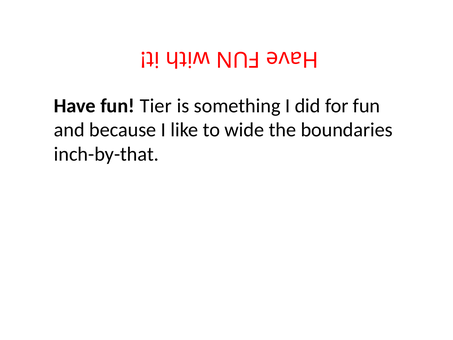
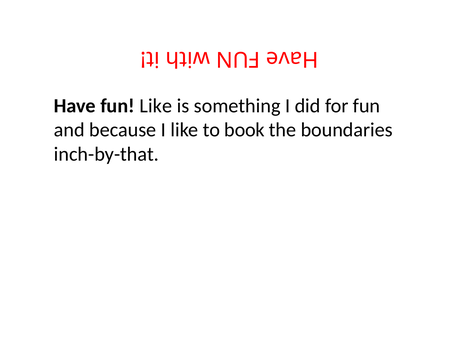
fun Tier: Tier -> Like
wide: wide -> book
